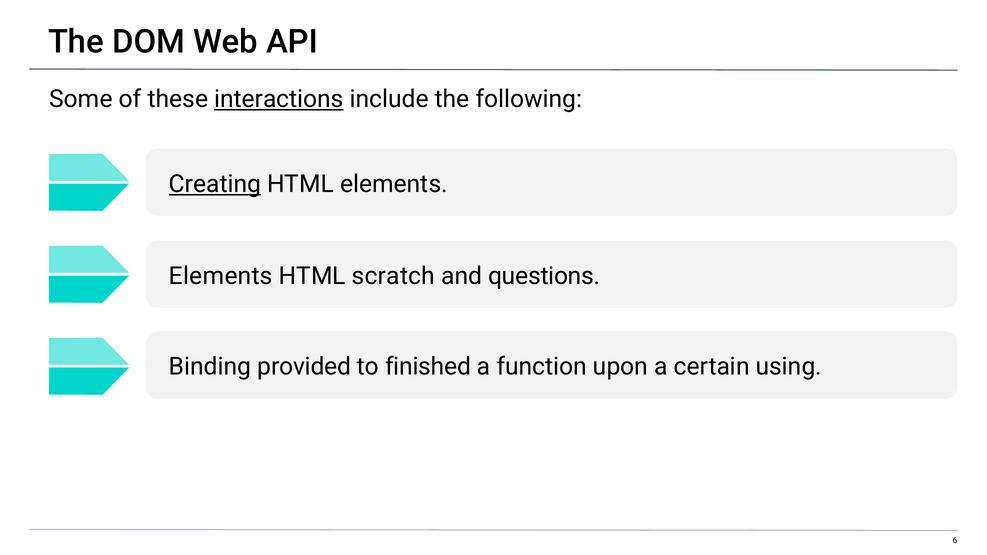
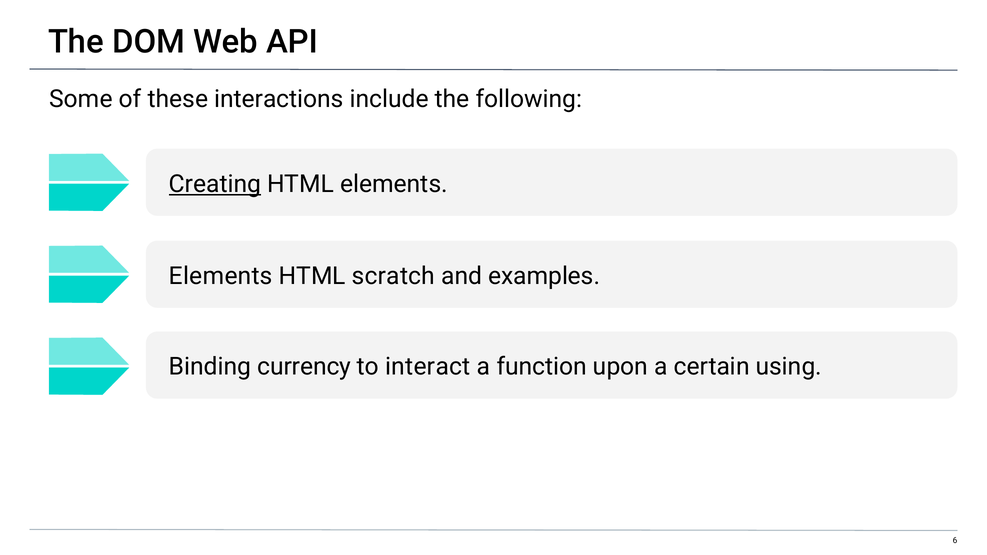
interactions underline: present -> none
questions: questions -> examples
provided: provided -> currency
finished: finished -> interact
